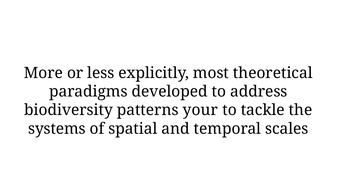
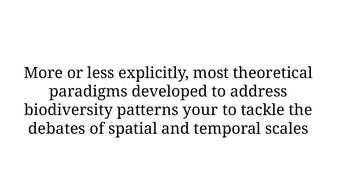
systems: systems -> debates
